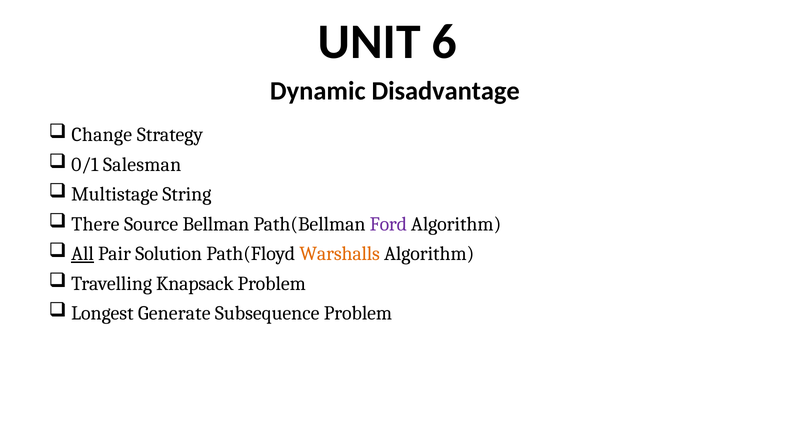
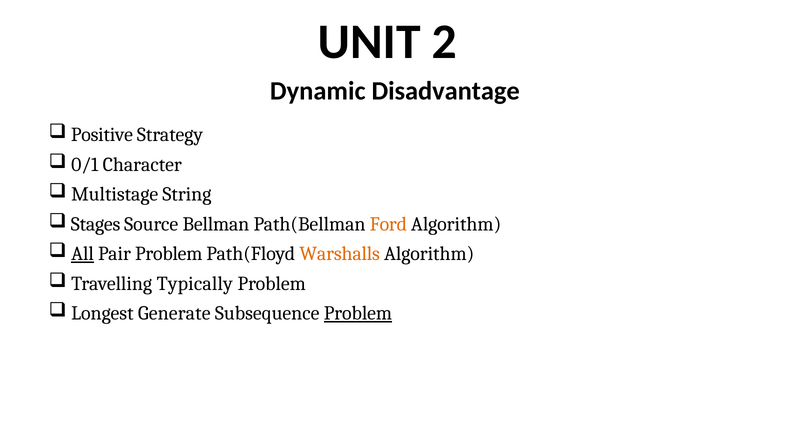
6: 6 -> 2
Change: Change -> Positive
Salesman: Salesman -> Character
There: There -> Stages
Ford colour: purple -> orange
Pair Solution: Solution -> Problem
Knapsack: Knapsack -> Typically
Problem at (358, 313) underline: none -> present
